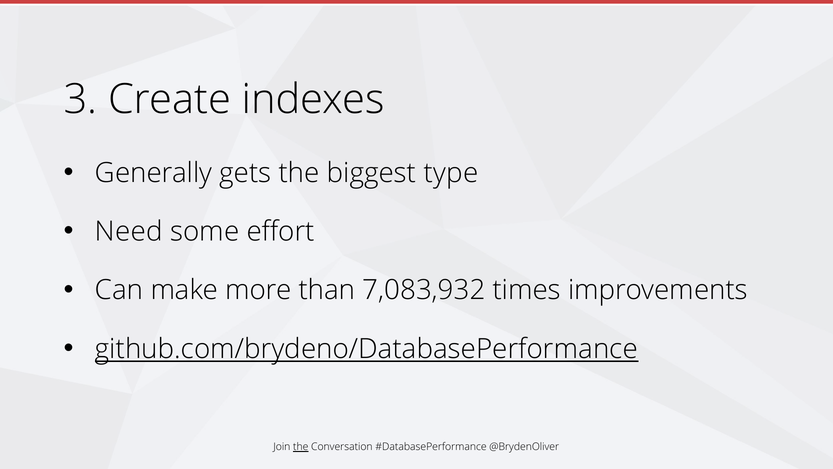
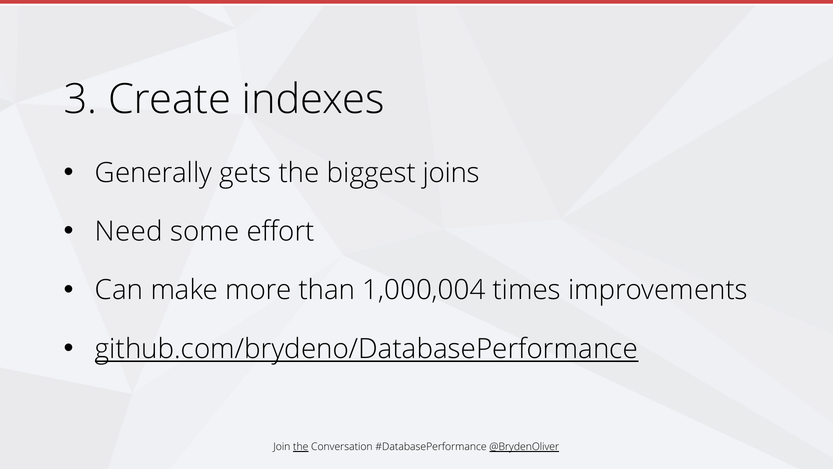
type: type -> joins
7,083,932: 7,083,932 -> 1,000,004
@BrydenOliver underline: none -> present
